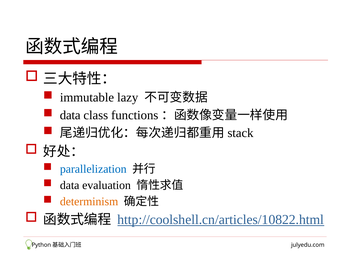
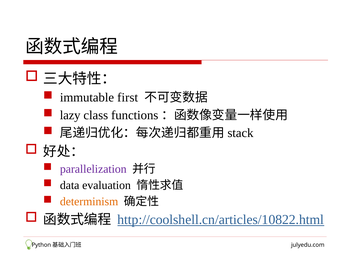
lazy: lazy -> first
data at (70, 115): data -> lazy
parallelization colour: blue -> purple
